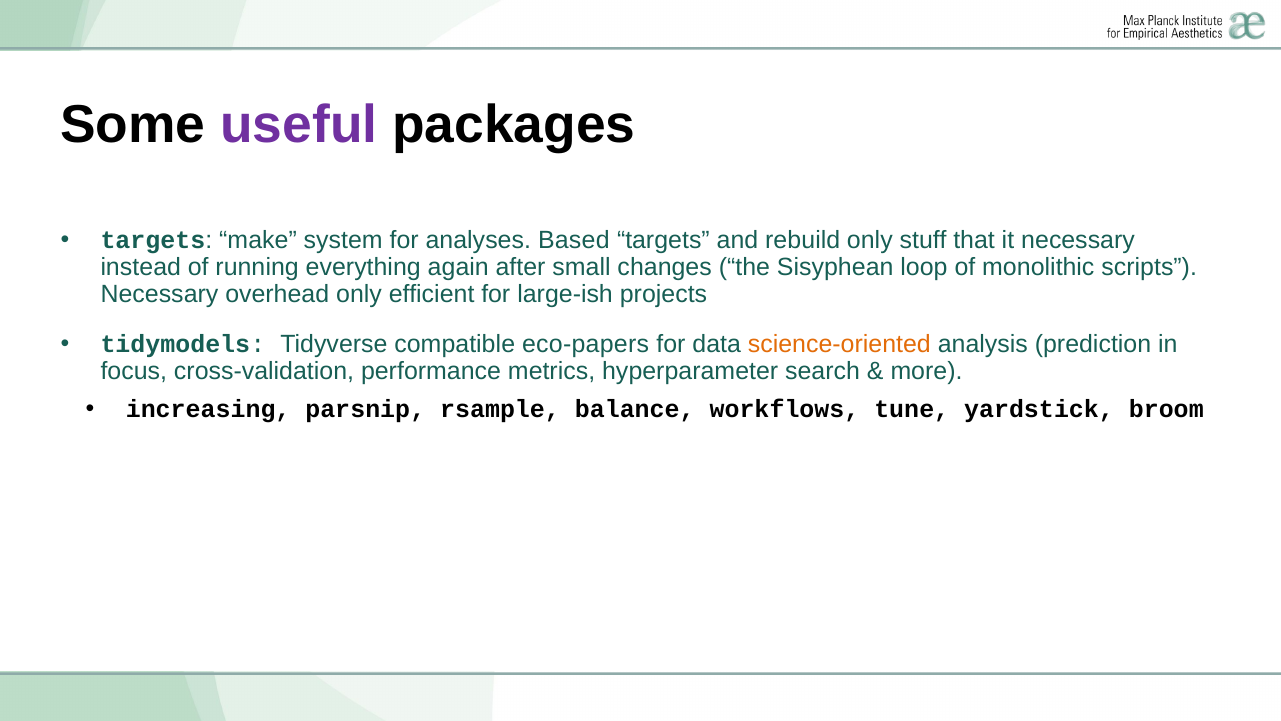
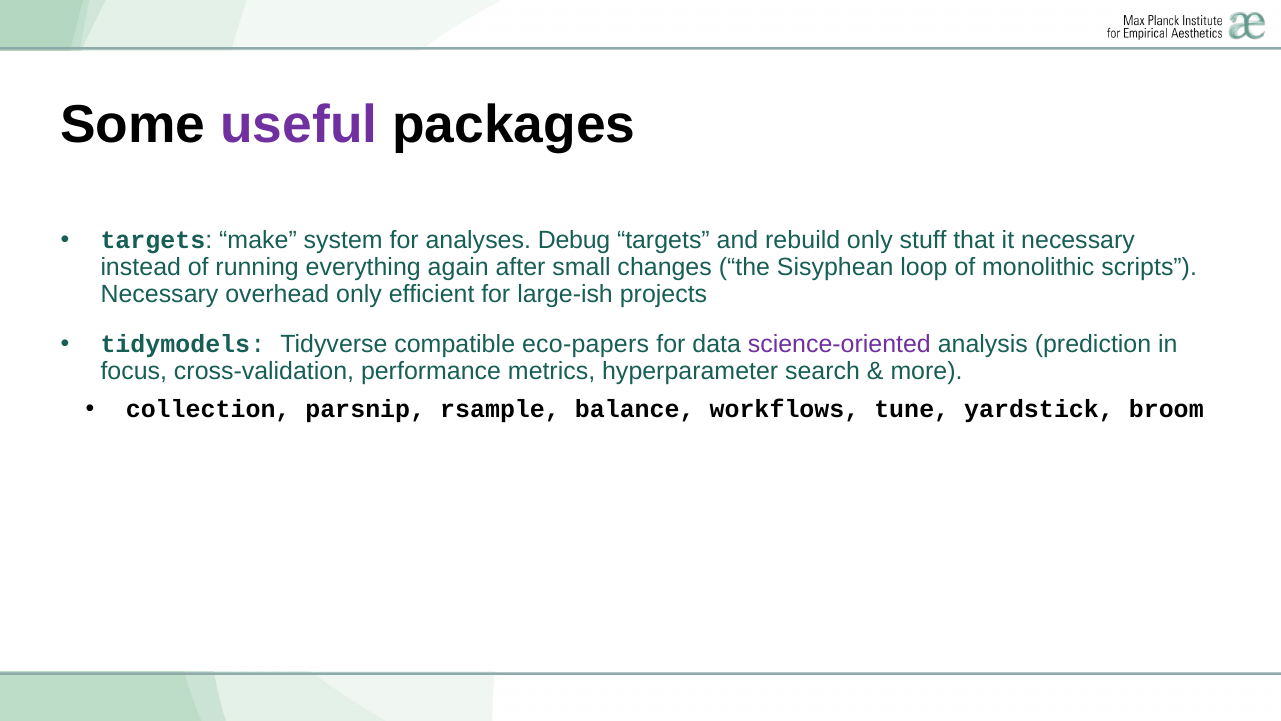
Based: Based -> Debug
science-oriented colour: orange -> purple
increasing: increasing -> collection
